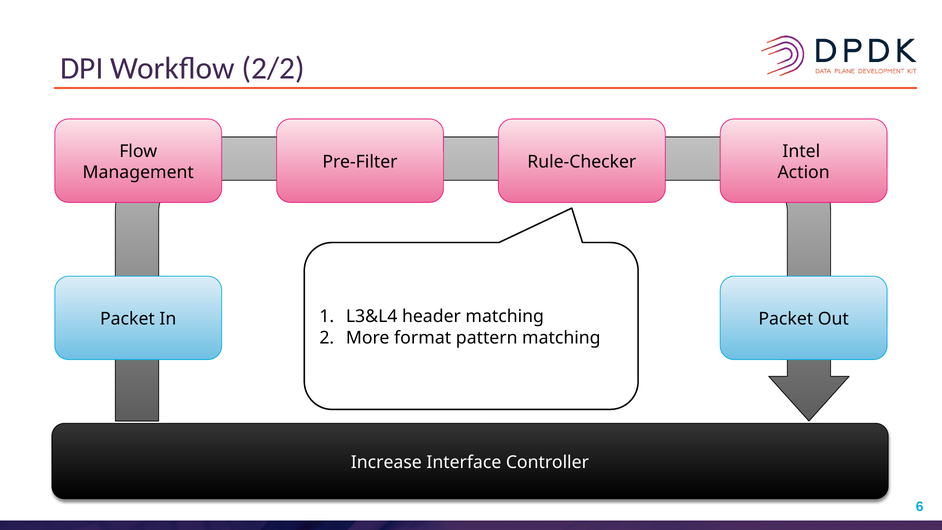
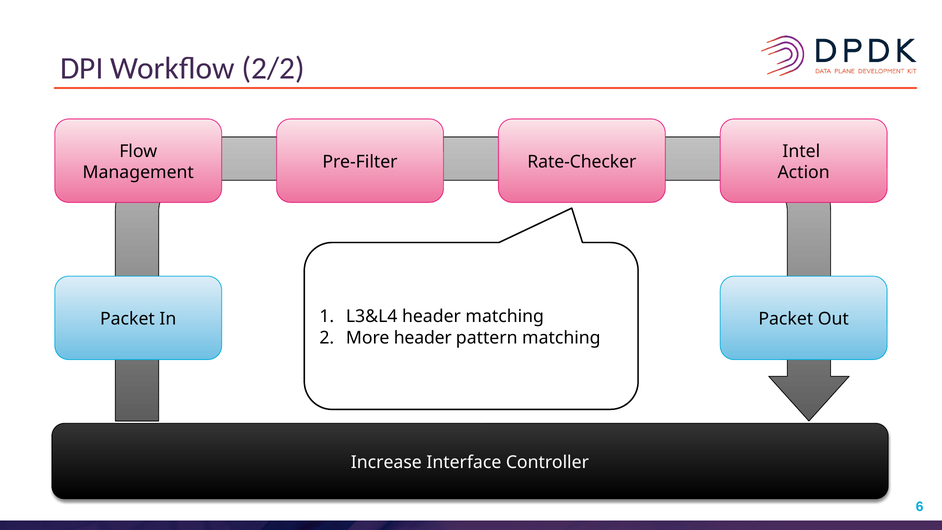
Rule-Checker: Rule-Checker -> Rate-Checker
More format: format -> header
